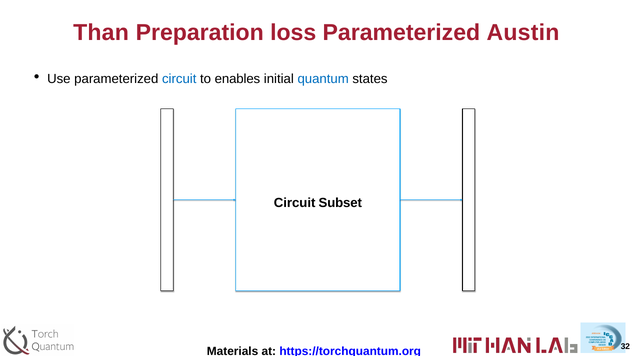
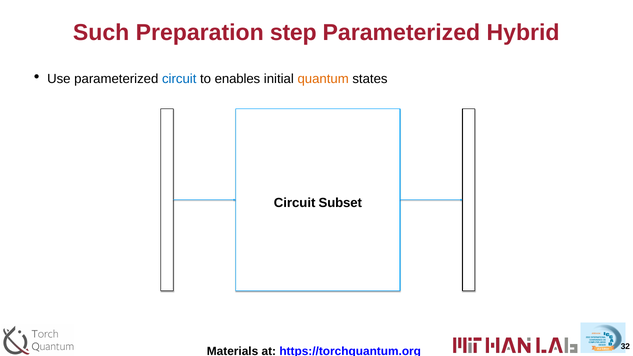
Than: Than -> Such
loss: loss -> step
Austin: Austin -> Hybrid
quantum colour: blue -> orange
